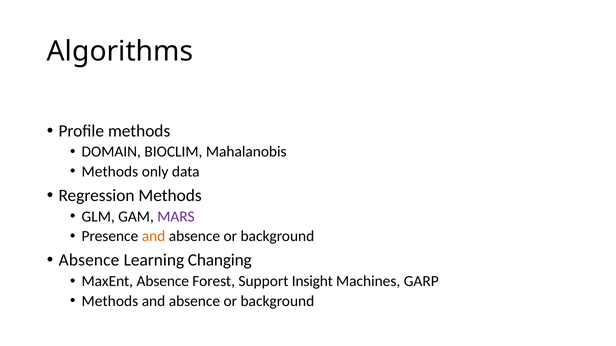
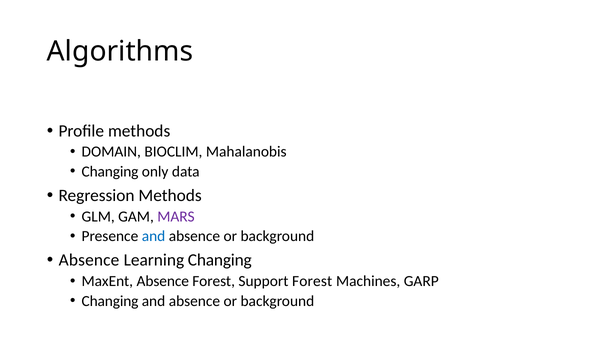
Methods at (110, 172): Methods -> Changing
and at (154, 237) colour: orange -> blue
Support Insight: Insight -> Forest
Methods at (110, 301): Methods -> Changing
